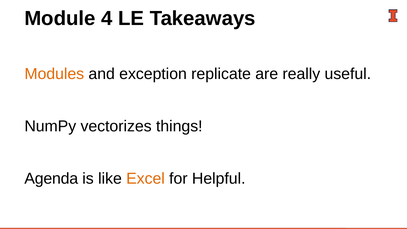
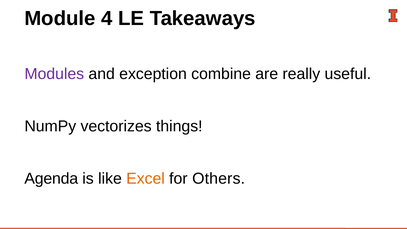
Modules colour: orange -> purple
replicate: replicate -> combine
Helpful: Helpful -> Others
